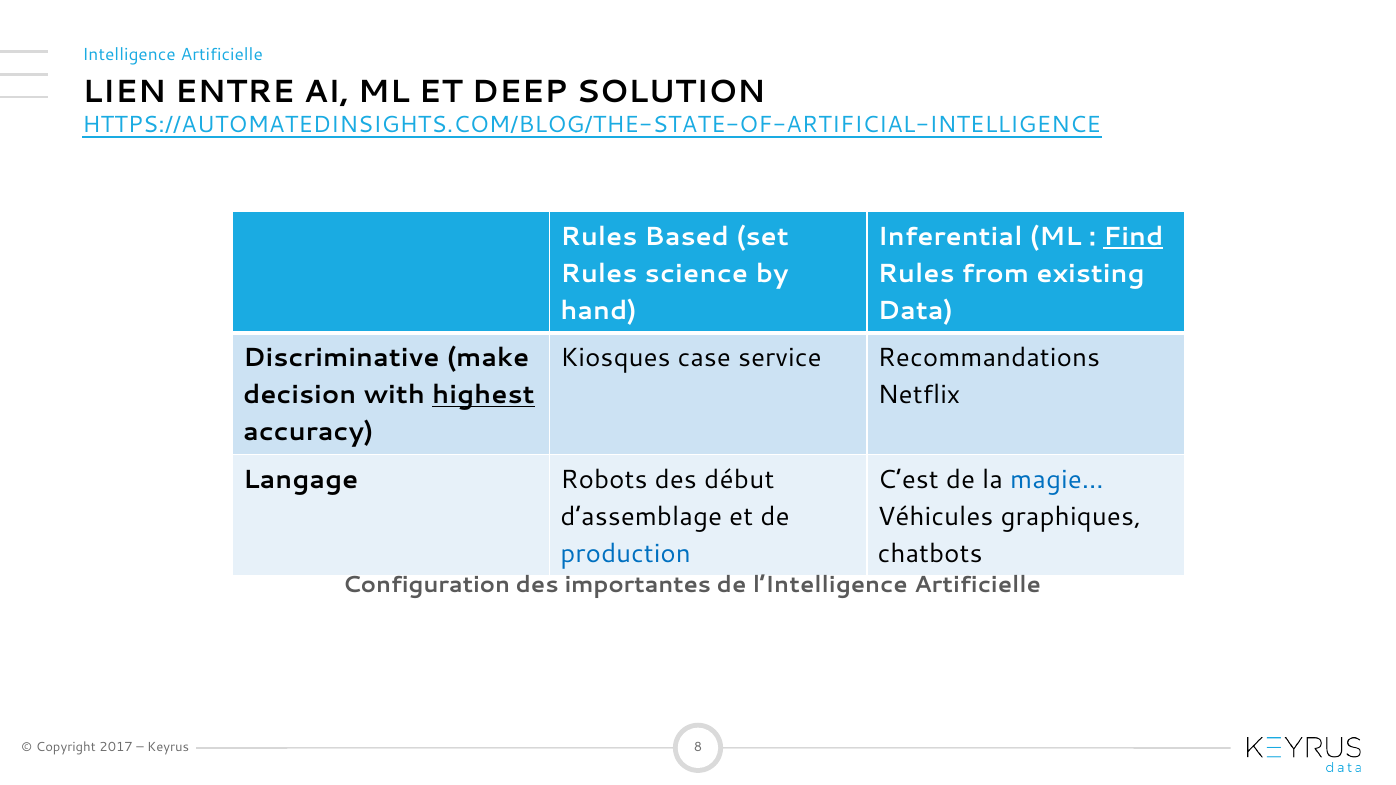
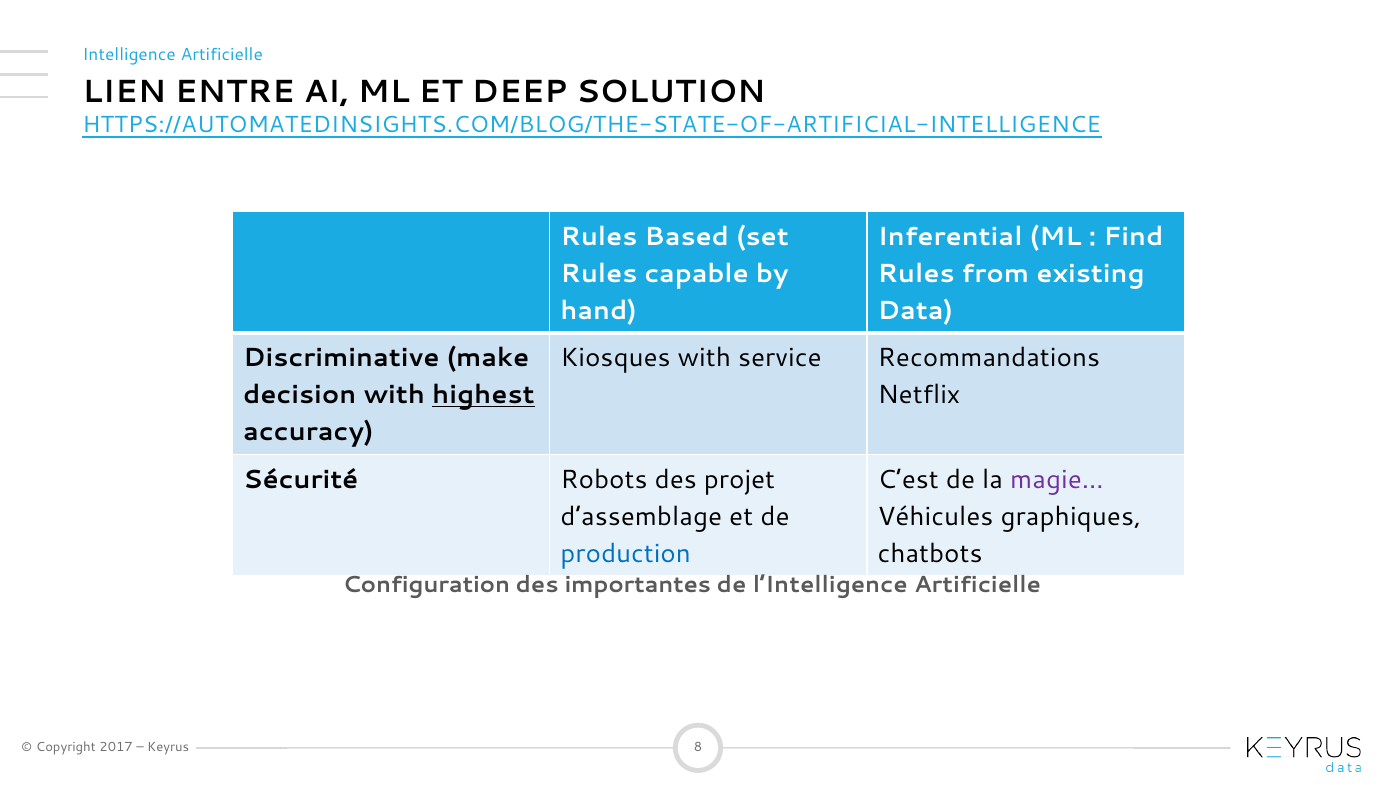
Find underline: present -> none
science: science -> capable
Kiosques case: case -> with
Langage: Langage -> Sécurité
début: début -> projet
magie… colour: blue -> purple
